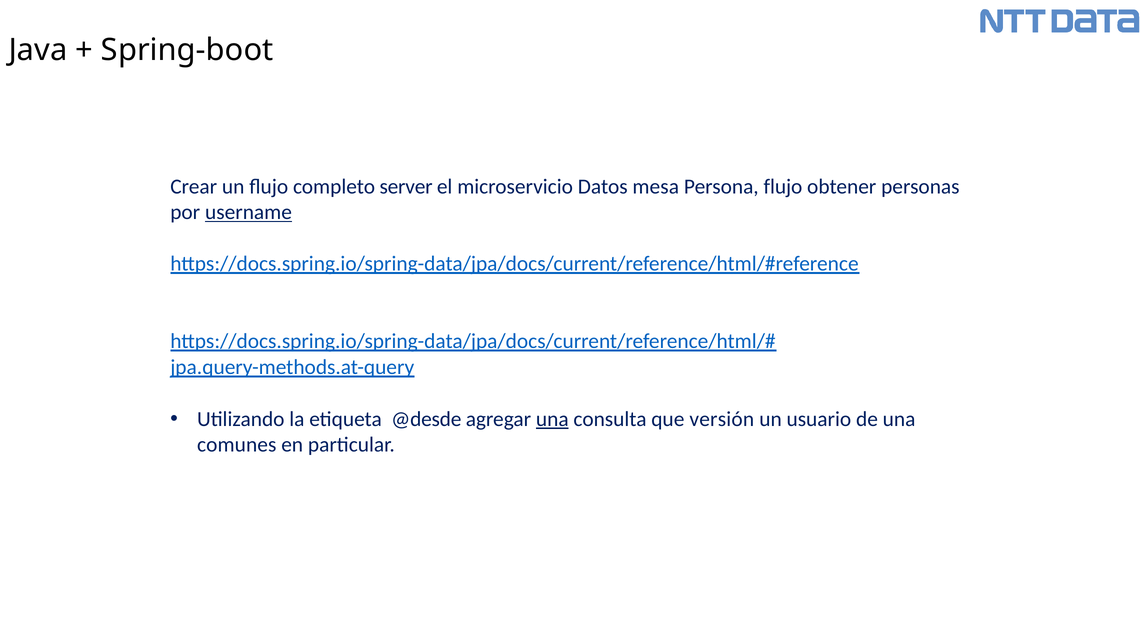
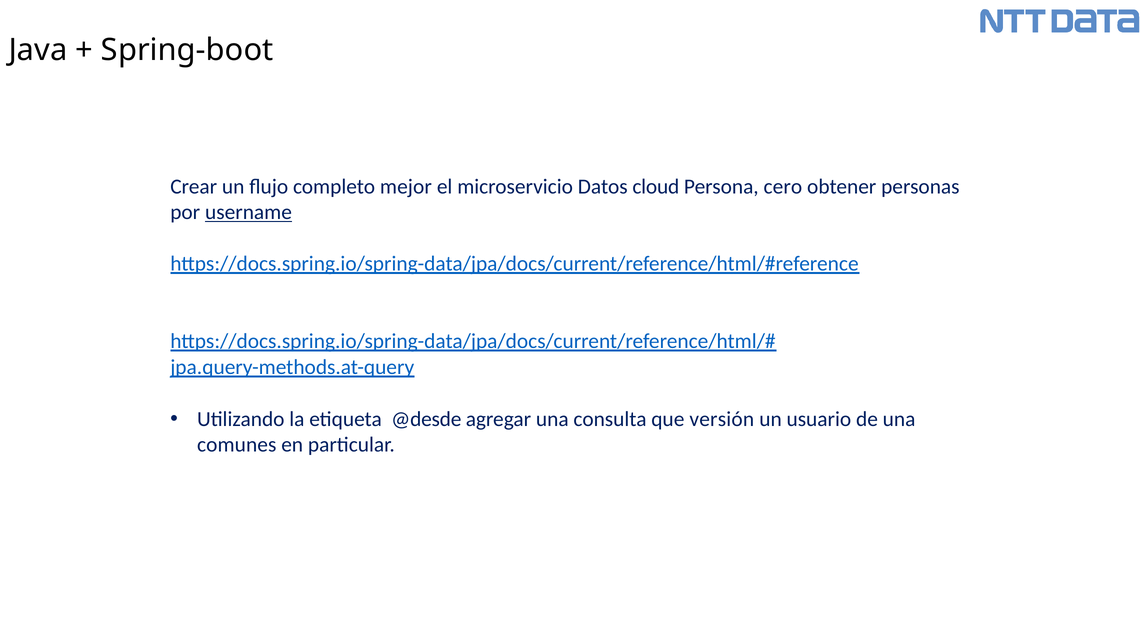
server: server -> mejor
mesa: mesa -> cloud
Persona flujo: flujo -> cero
una at (552, 419) underline: present -> none
